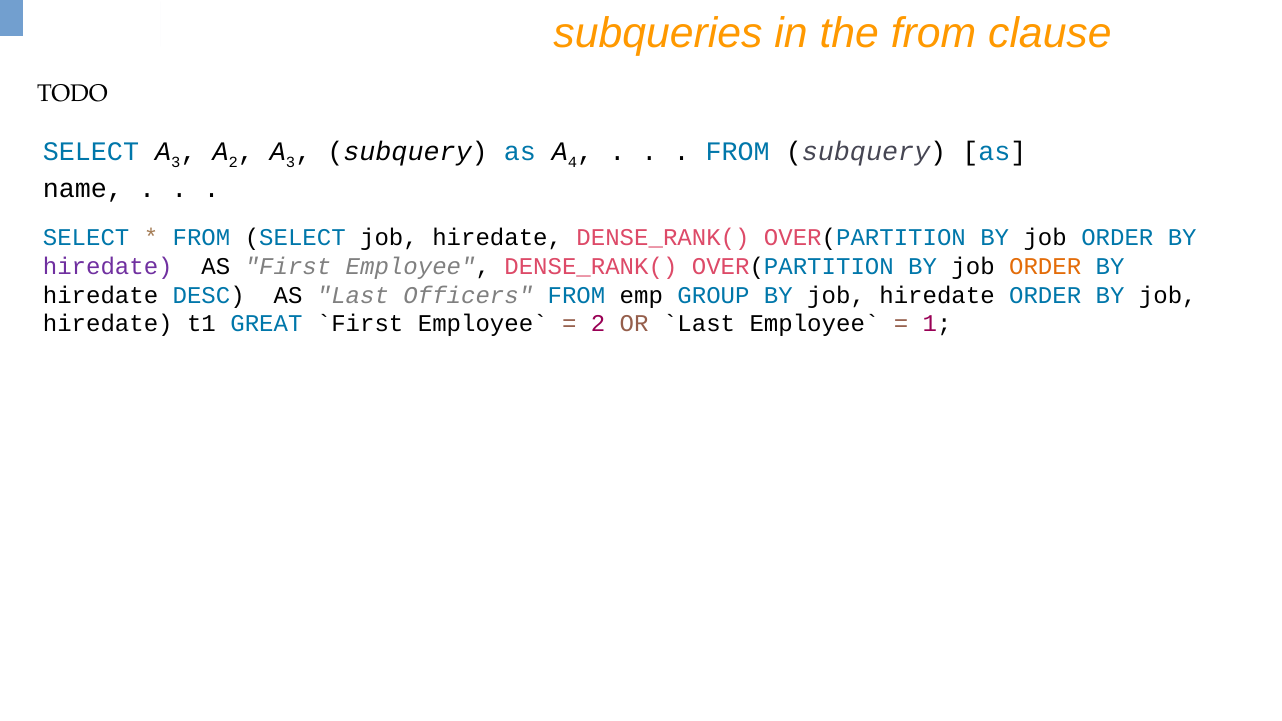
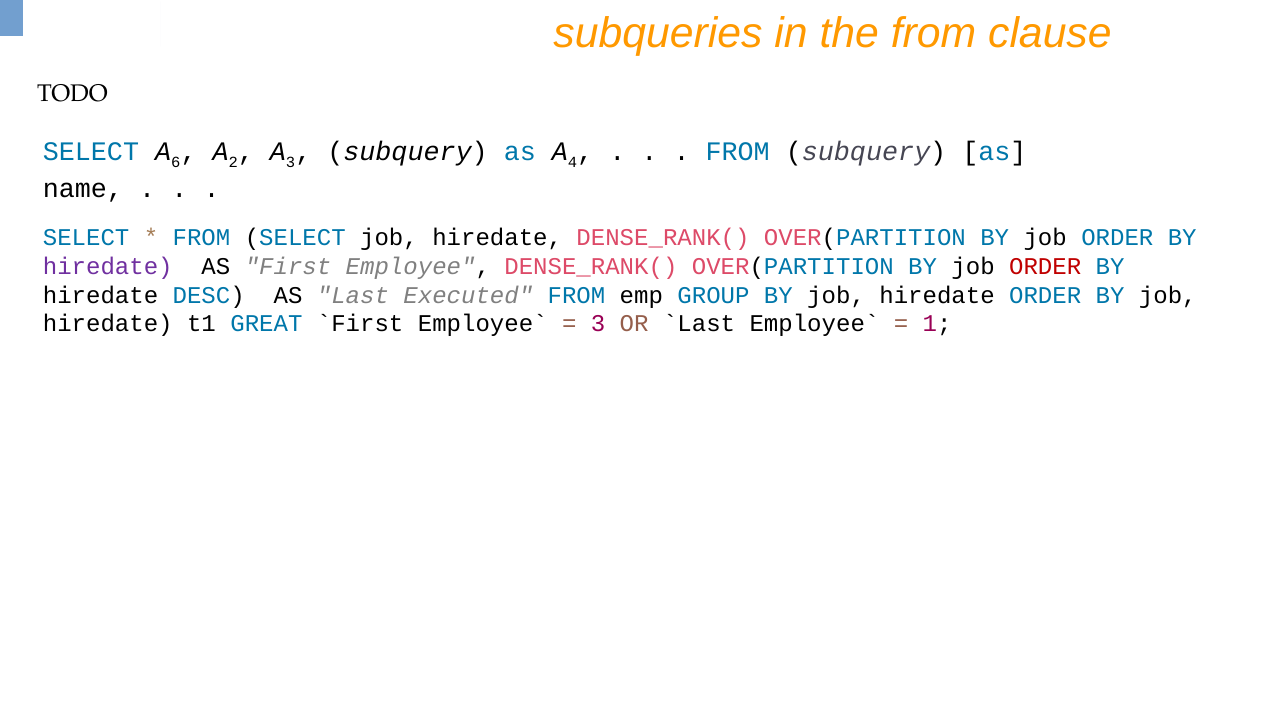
3 at (176, 162): 3 -> 6
ORDER at (1045, 266) colour: orange -> red
Officers: Officers -> Executed
2 at (598, 324): 2 -> 3
